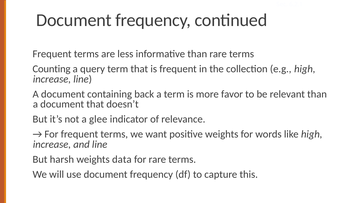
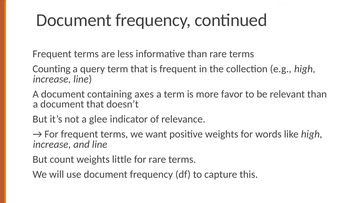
back: back -> axes
harsh: harsh -> count
data: data -> little
